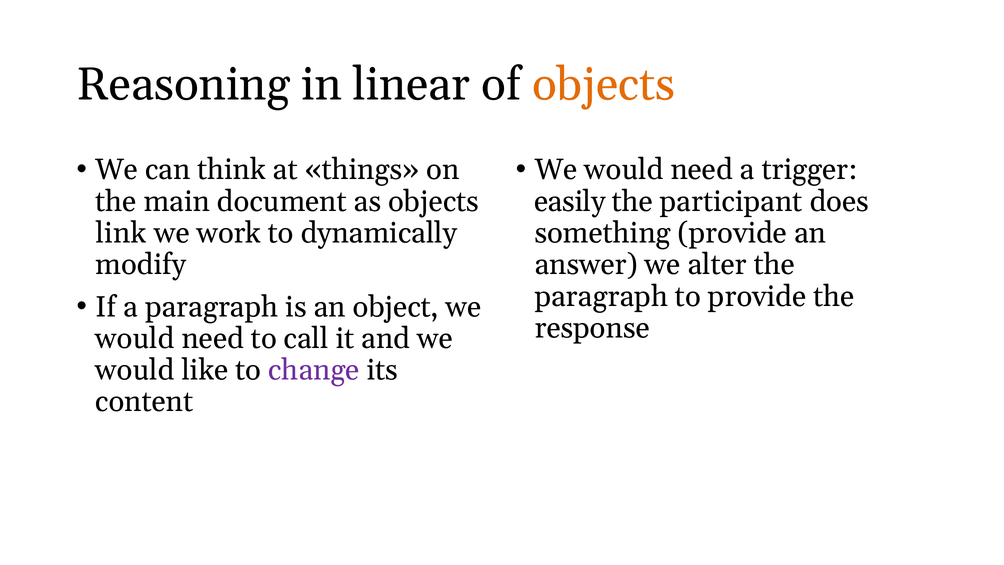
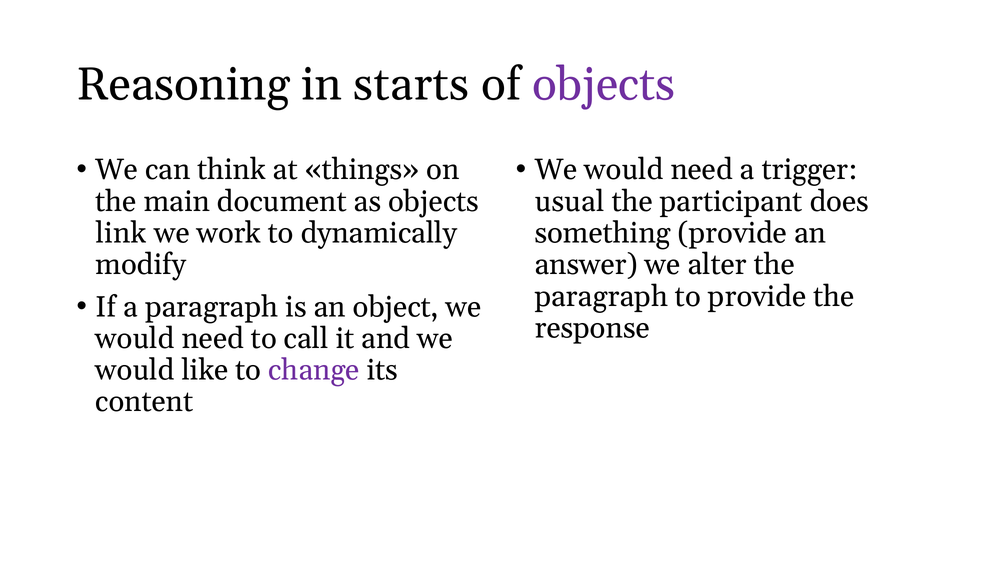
linear: linear -> starts
objects at (604, 84) colour: orange -> purple
easily: easily -> usual
